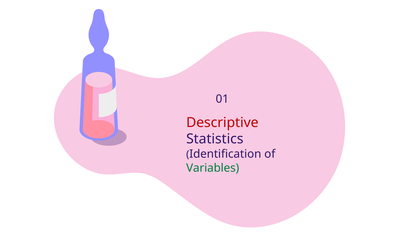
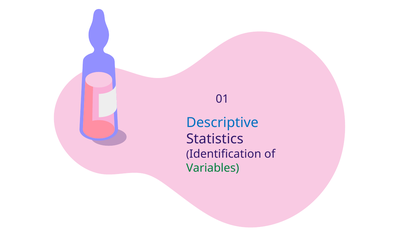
Descriptive colour: red -> blue
